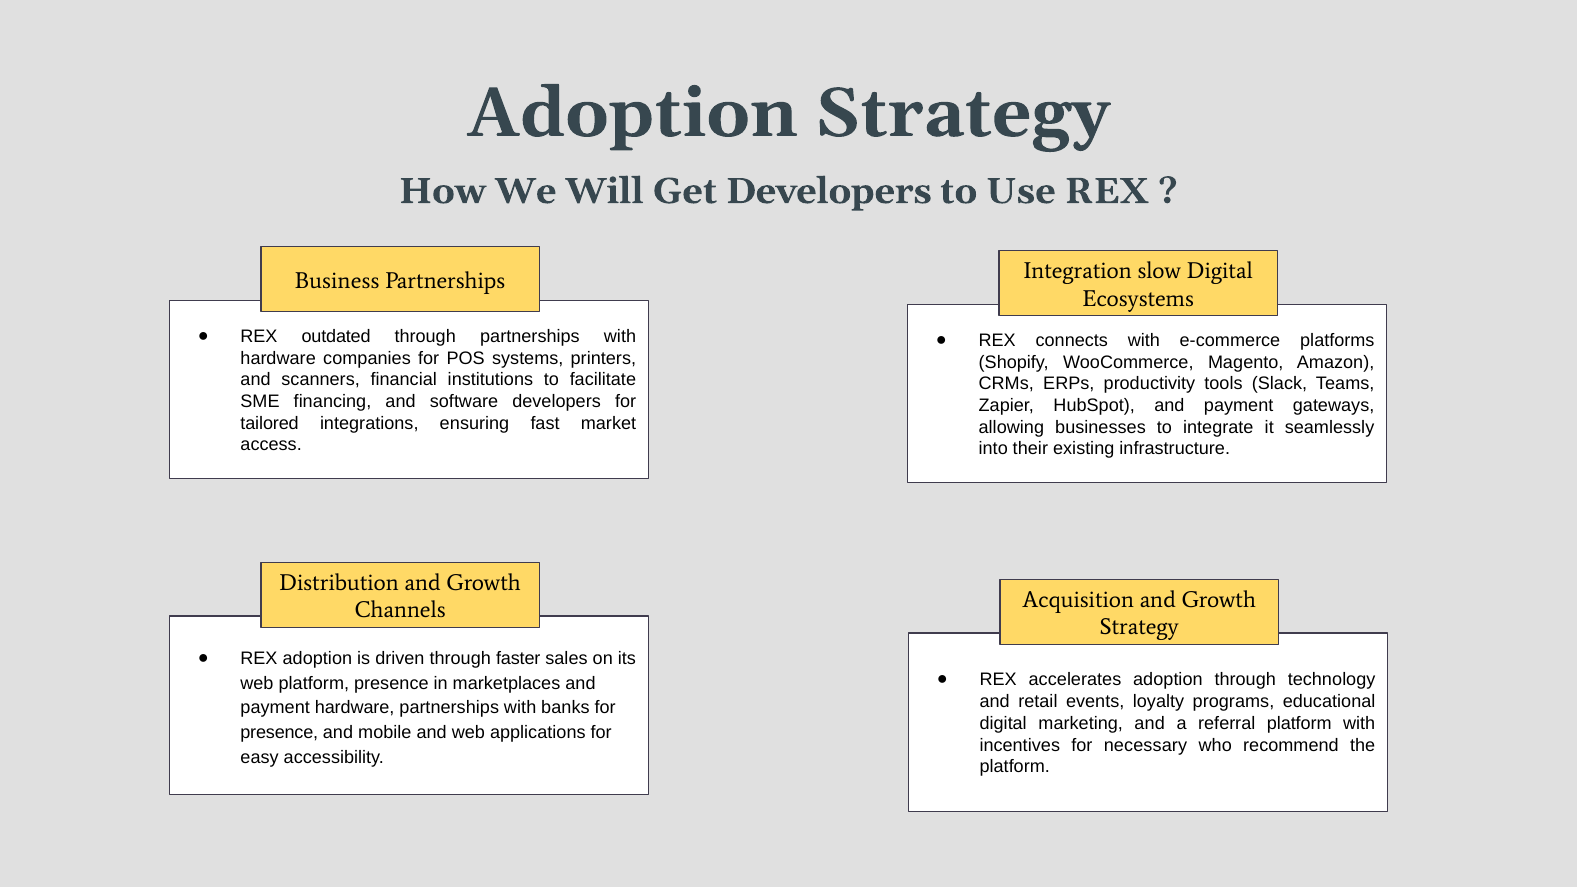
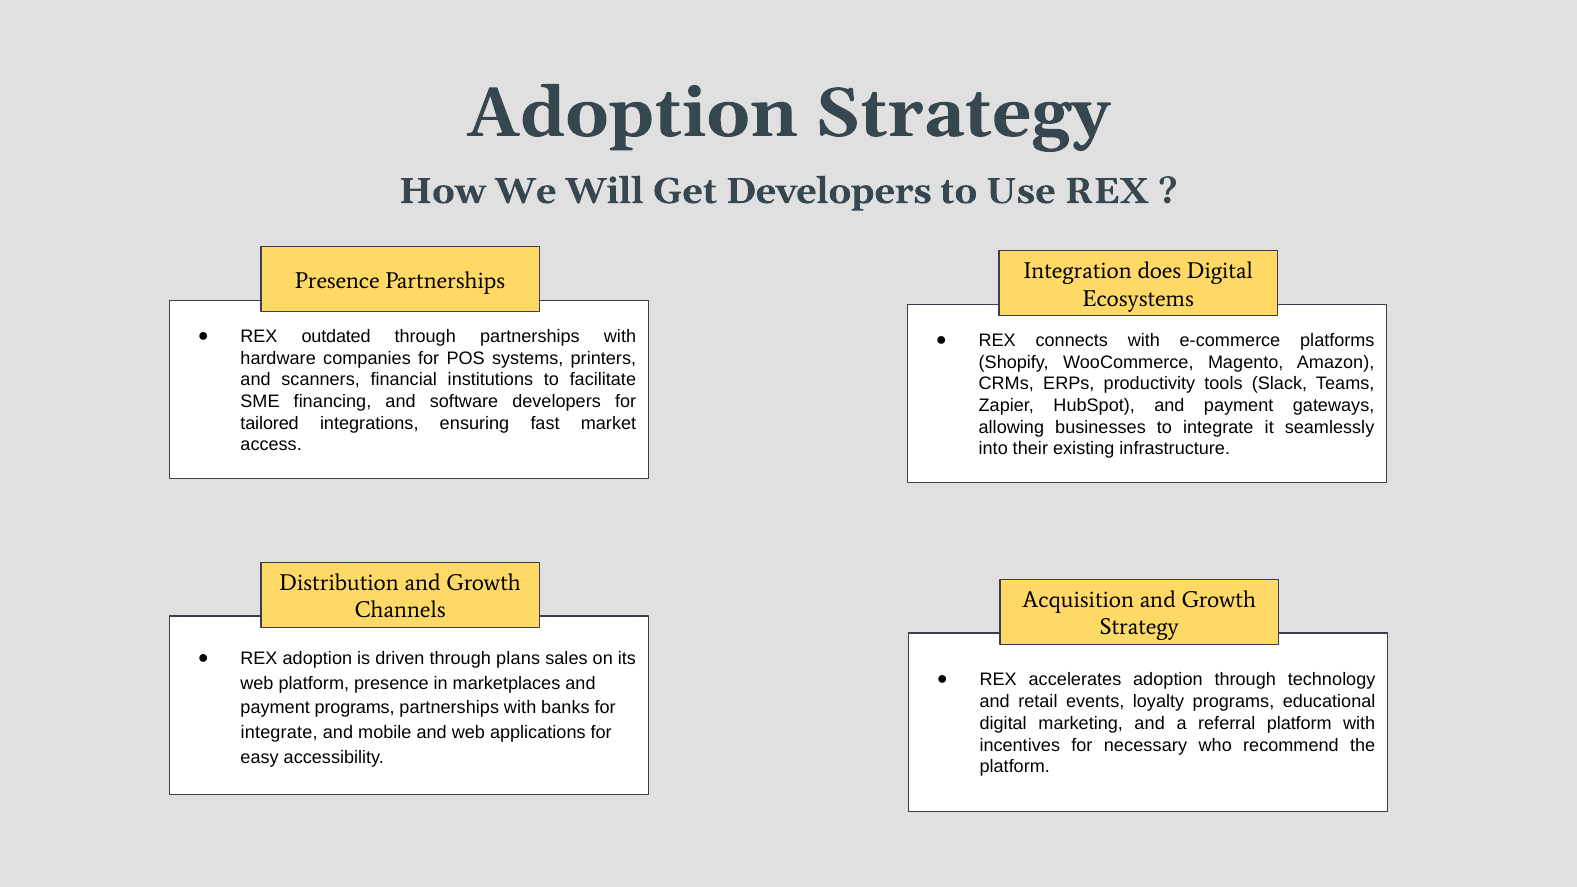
slow: slow -> does
Business at (337, 281): Business -> Presence
faster: faster -> plans
payment hardware: hardware -> programs
presence at (279, 733): presence -> integrate
